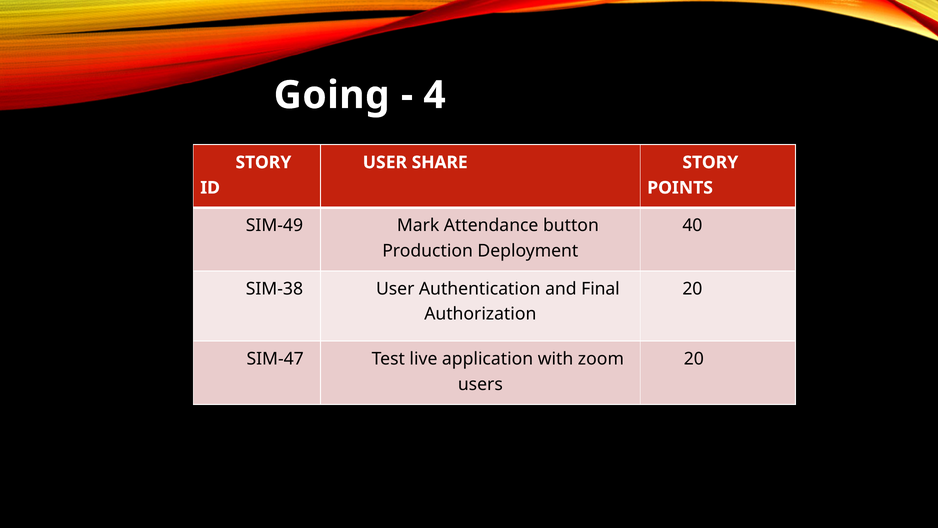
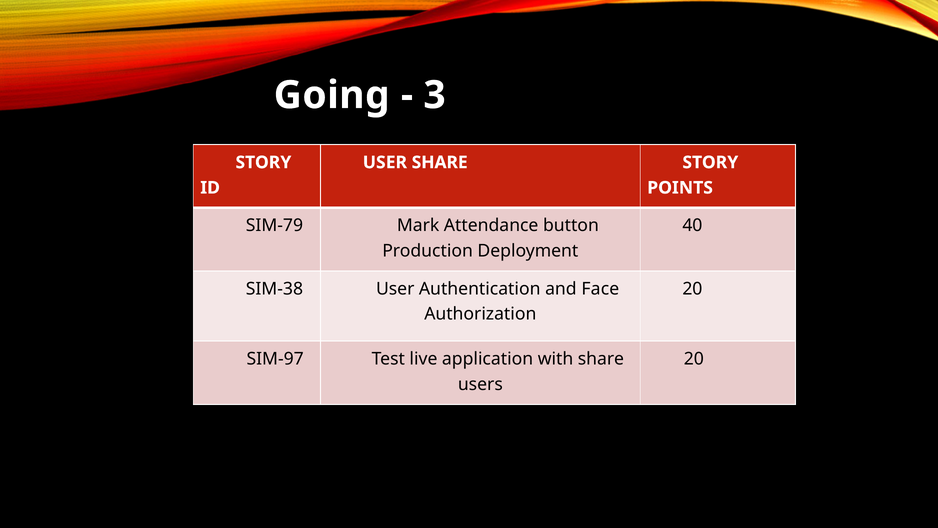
4: 4 -> 3
SIM-49: SIM-49 -> SIM-79
Final: Final -> Face
SIM-47: SIM-47 -> SIM-97
with zoom: zoom -> share
